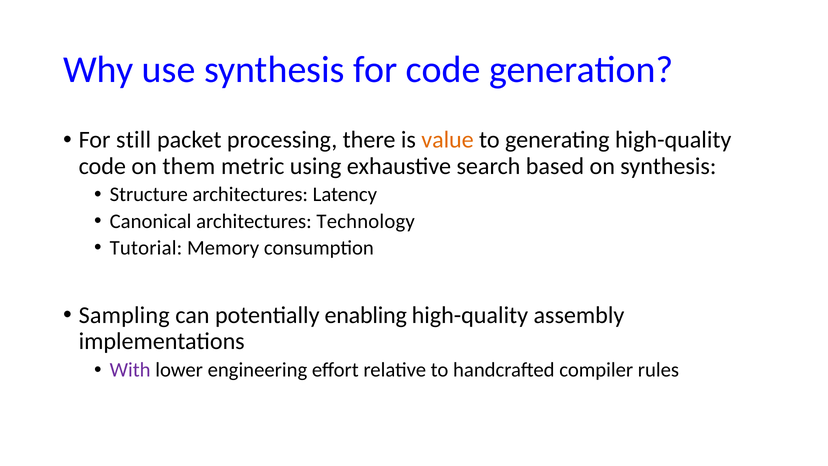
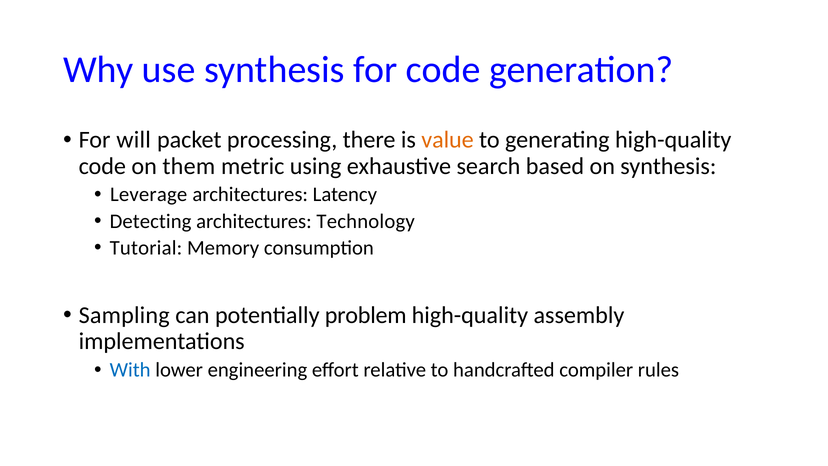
still: still -> will
Structure: Structure -> Leverage
Canonical: Canonical -> Detecting
enabling: enabling -> problem
With colour: purple -> blue
